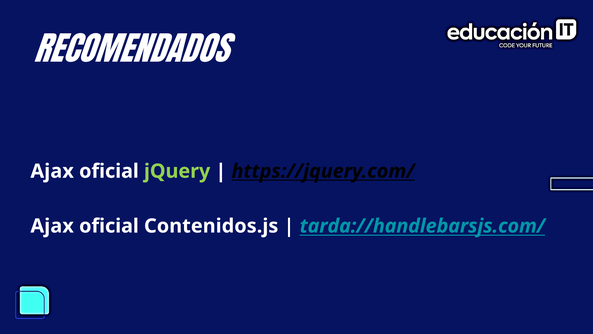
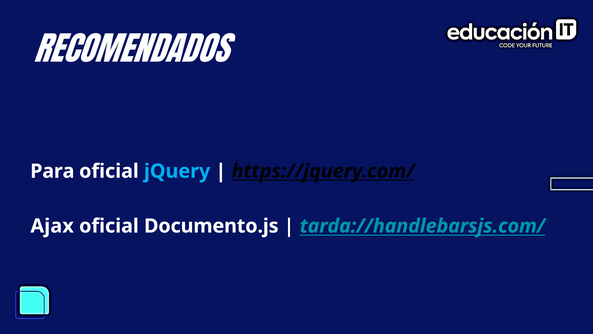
Ajax at (52, 171): Ajax -> Para
jQuery colour: light green -> light blue
Contenidos.js: Contenidos.js -> Documento.js
